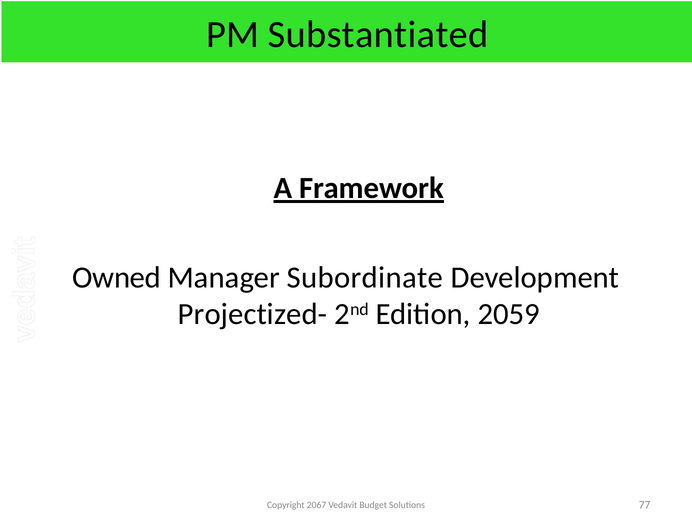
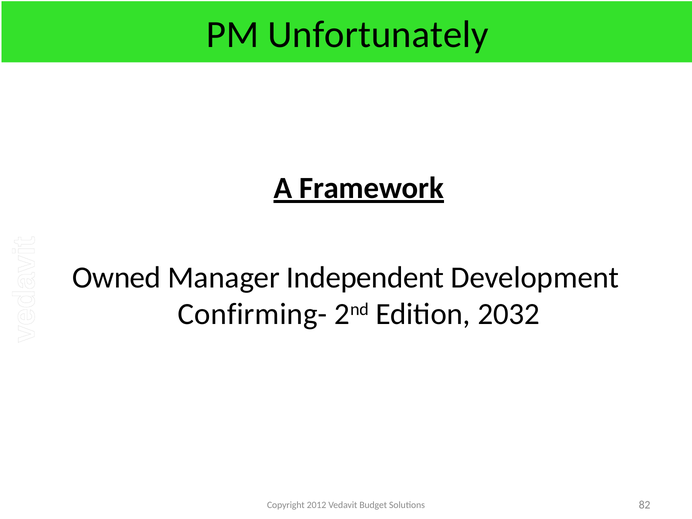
Substantiated: Substantiated -> Unfortunately
Subordinate: Subordinate -> Independent
Projectized-: Projectized- -> Confirming-
2059: 2059 -> 2032
2067: 2067 -> 2012
77: 77 -> 82
